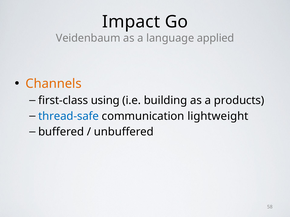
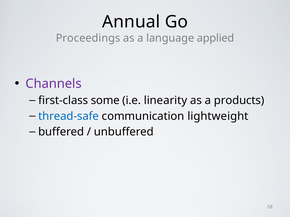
Impact: Impact -> Annual
Veidenbaum: Veidenbaum -> Proceedings
Channels colour: orange -> purple
using: using -> some
building: building -> linearity
